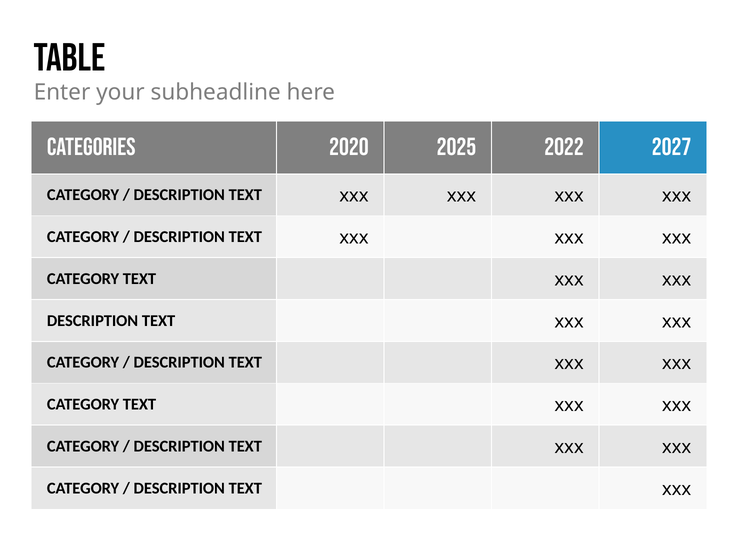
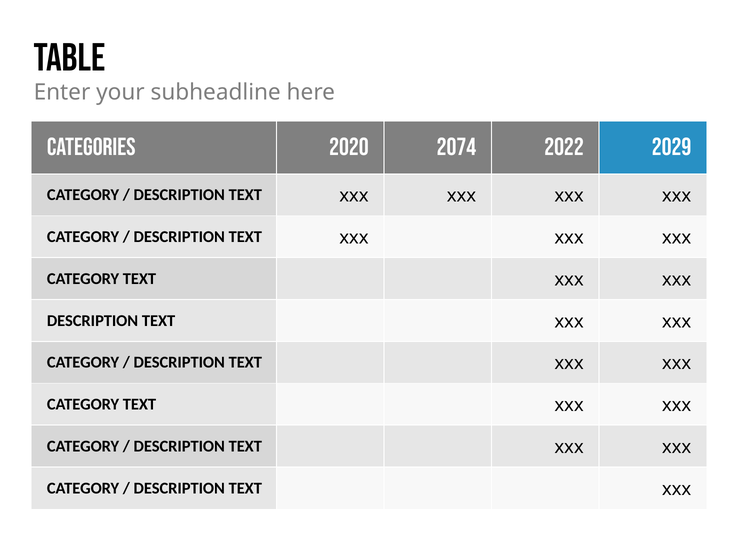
2025: 2025 -> 2074
2027: 2027 -> 2029
